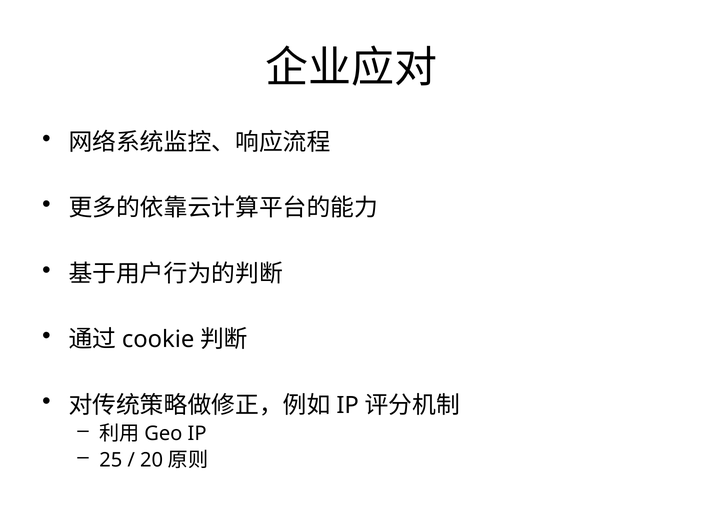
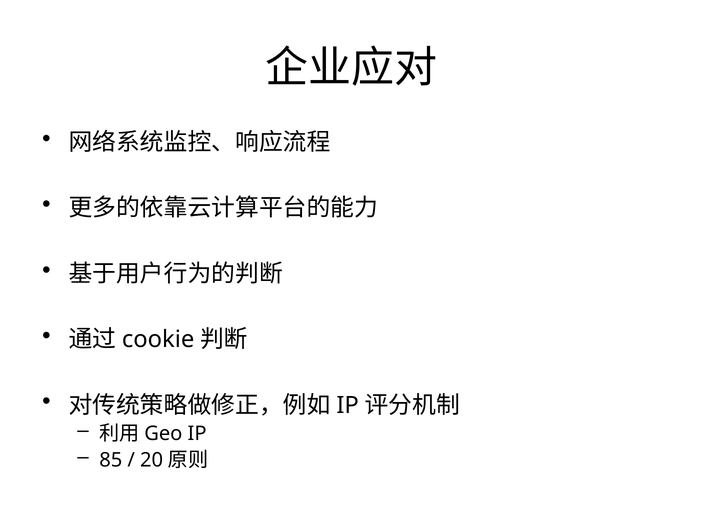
25: 25 -> 85
